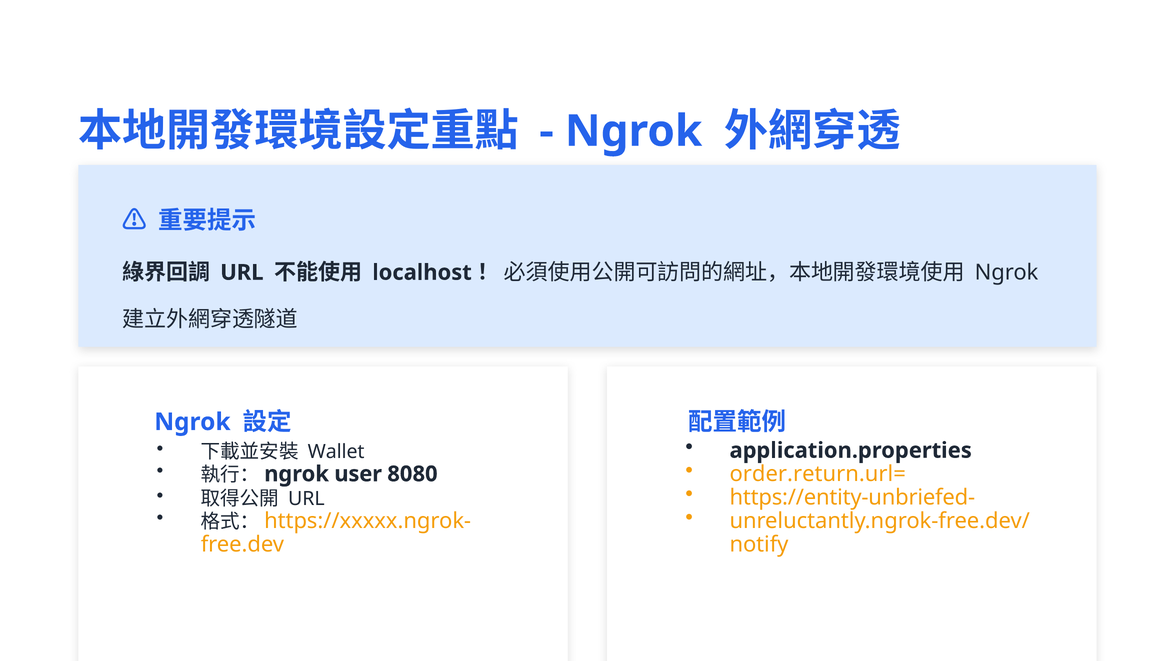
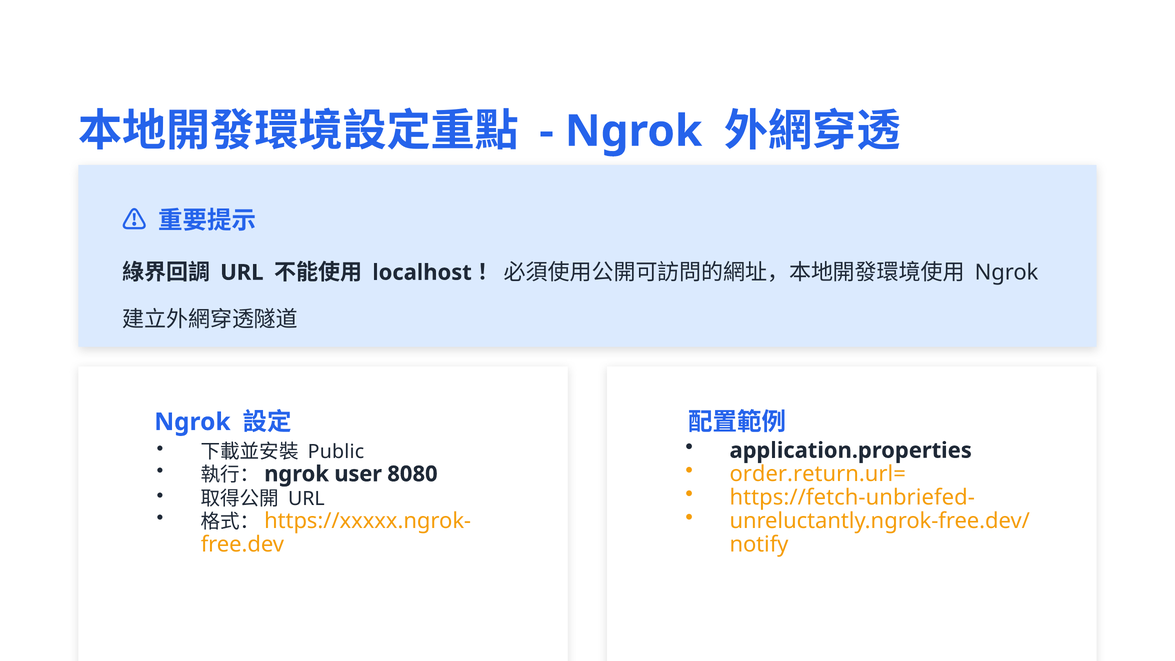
Wallet: Wallet -> Public
https://entity-unbriefed-: https://entity-unbriefed- -> https://fetch-unbriefed-
